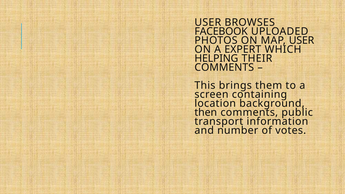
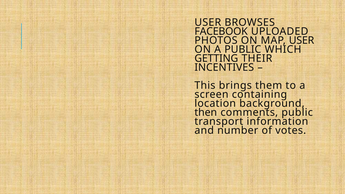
A EXPERT: EXPERT -> PUBLIC
HELPING: HELPING -> GETTING
COMMENTS at (224, 67): COMMENTS -> INCENTIVES
